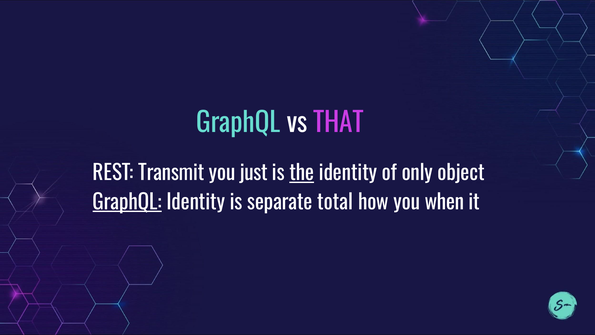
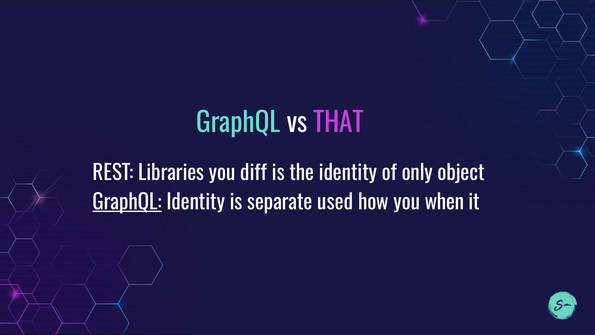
Transmit: Transmit -> Libraries
just: just -> diff
the underline: present -> none
total: total -> used
